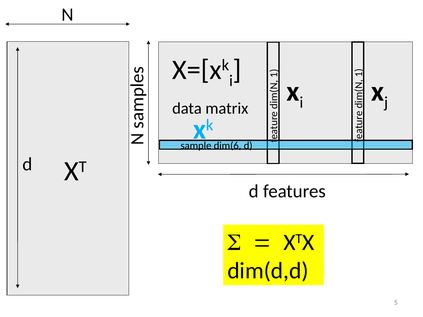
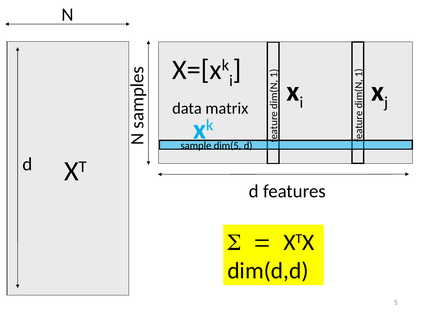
dim(6: dim(6 -> dim(5
